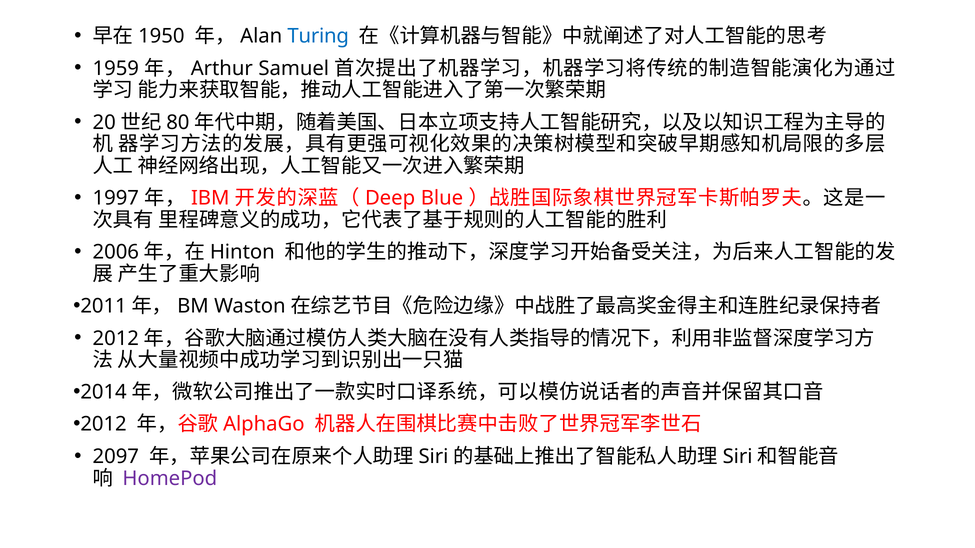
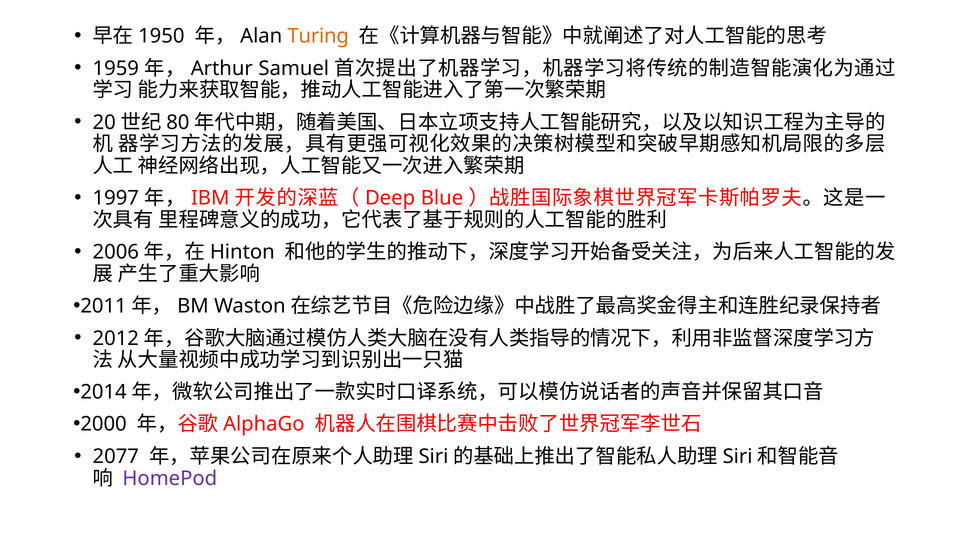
Turing colour: blue -> orange
2012 at (104, 424): 2012 -> 2000
2097: 2097 -> 2077
